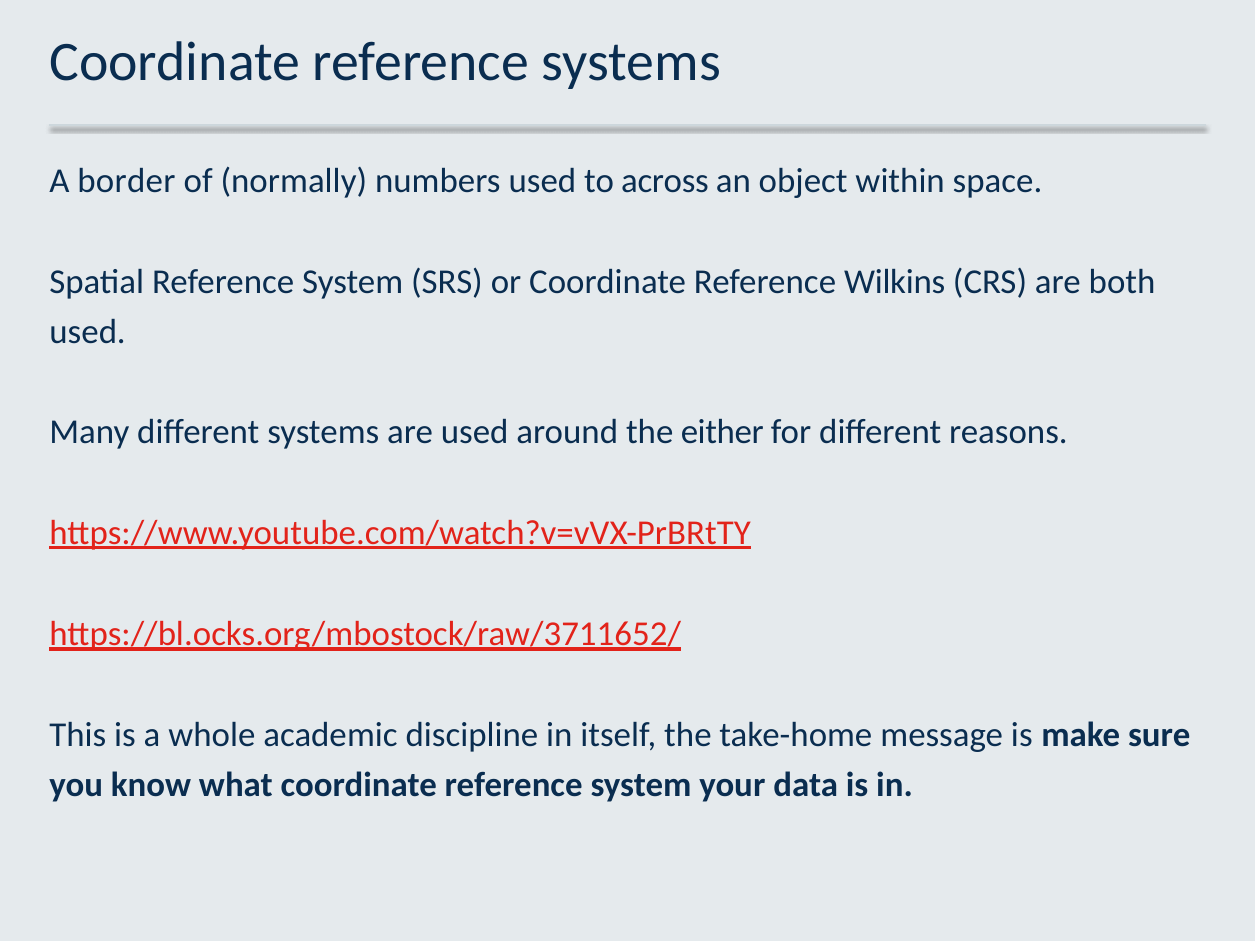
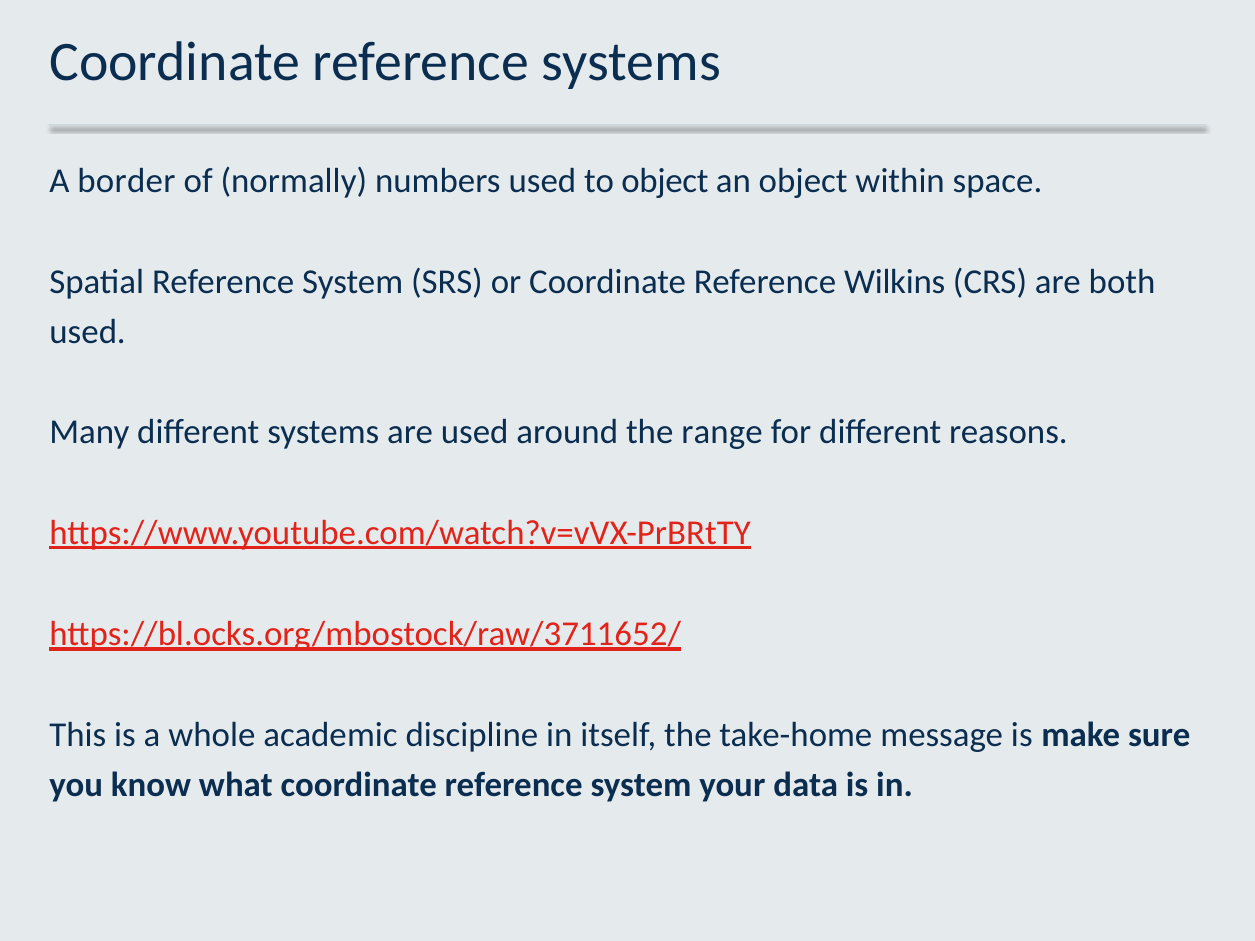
to across: across -> object
either: either -> range
